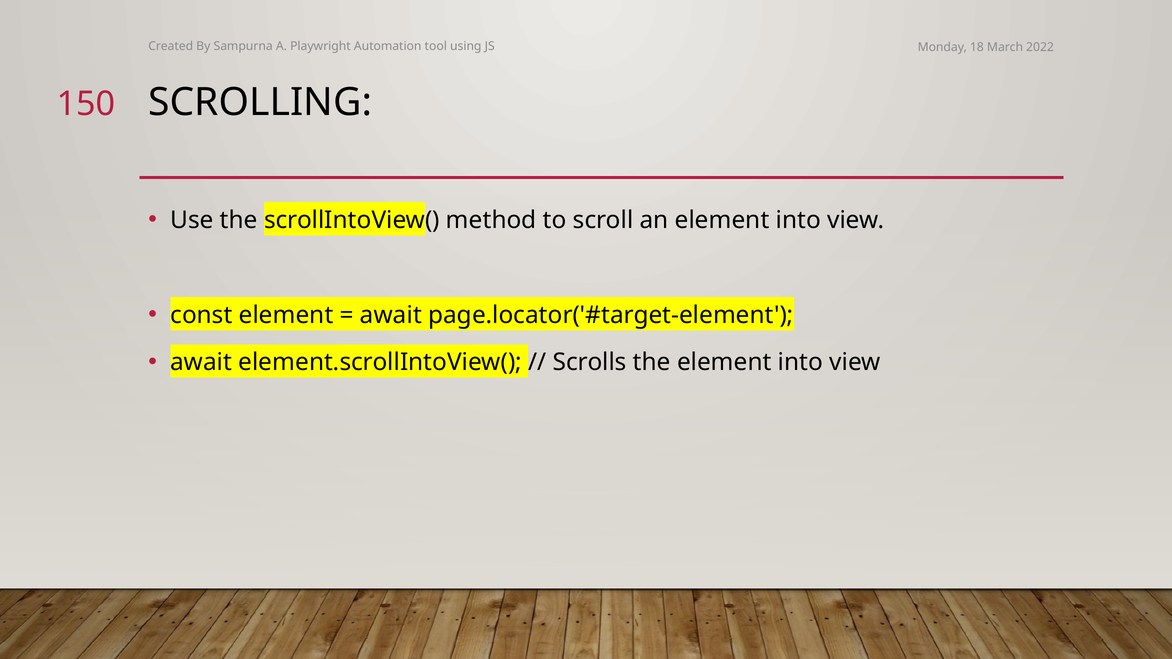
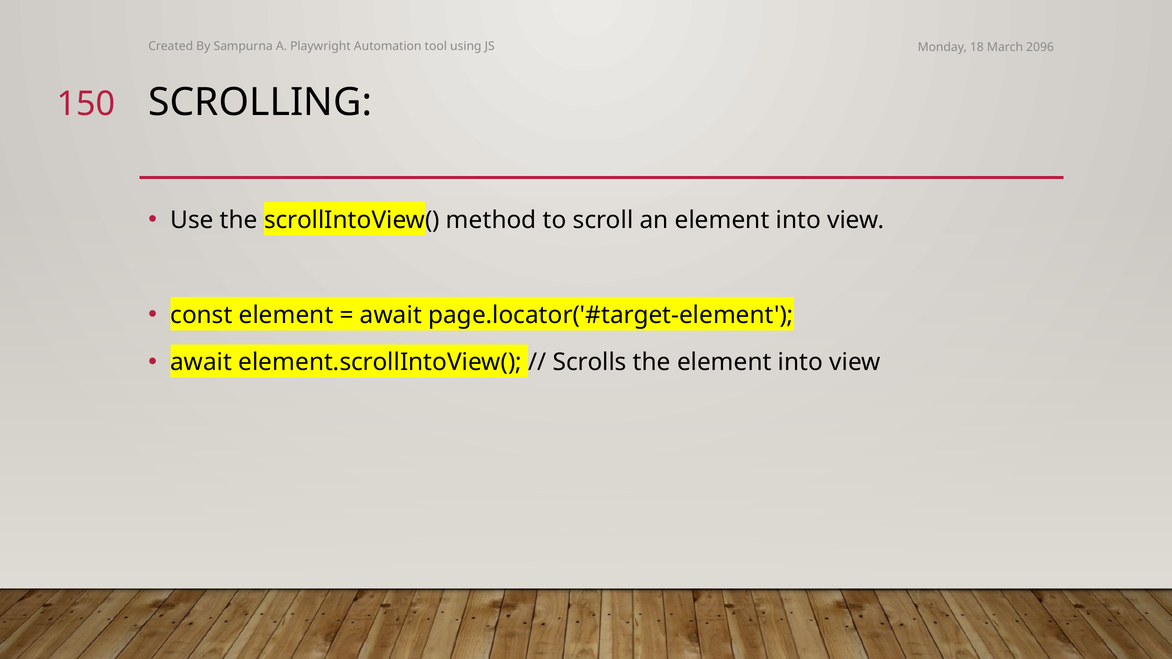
2022: 2022 -> 2096
